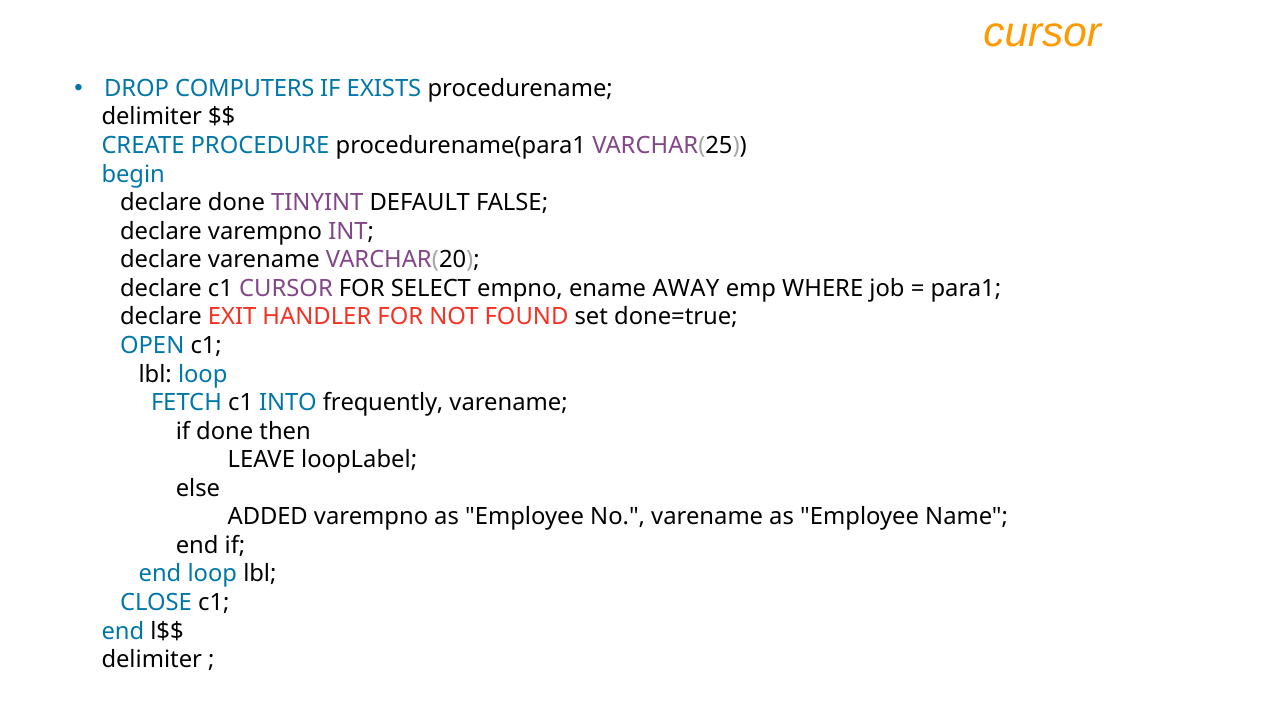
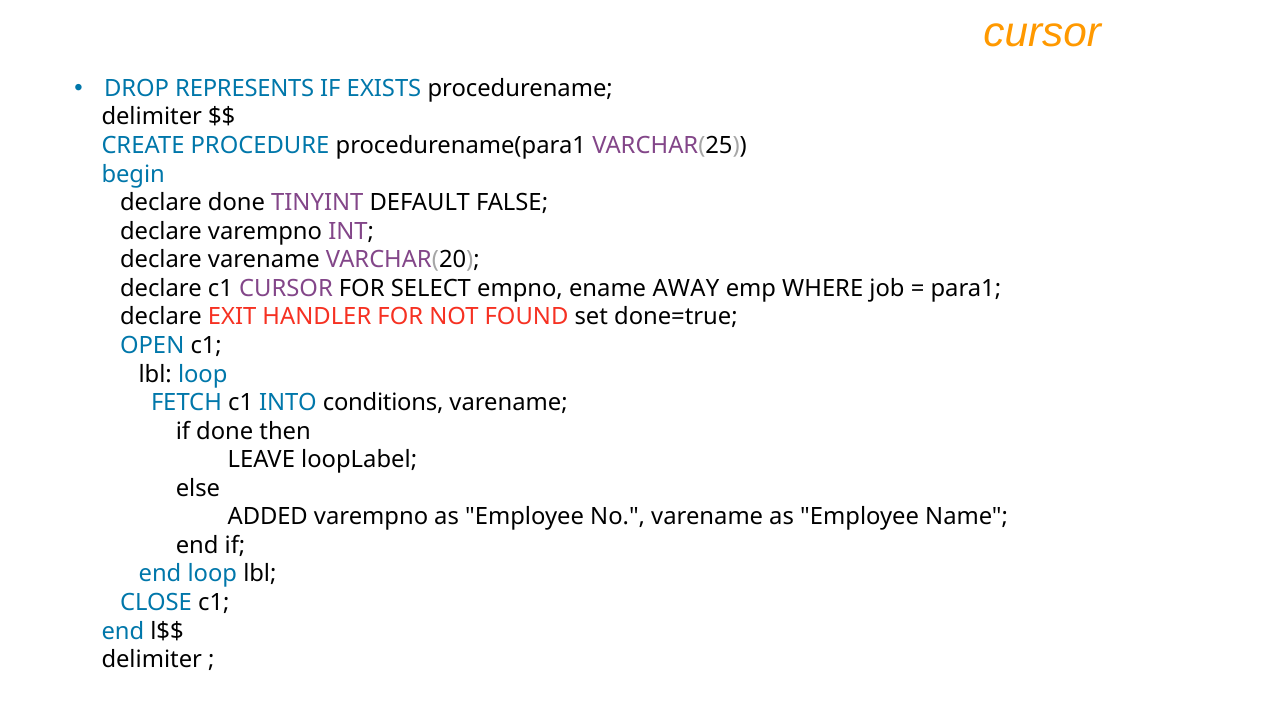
COMPUTERS: COMPUTERS -> REPRESENTS
frequently: frequently -> conditions
